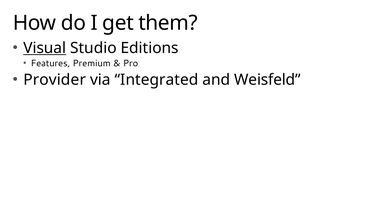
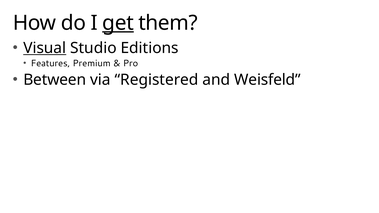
get underline: none -> present
Provider: Provider -> Between
Integrated: Integrated -> Registered
